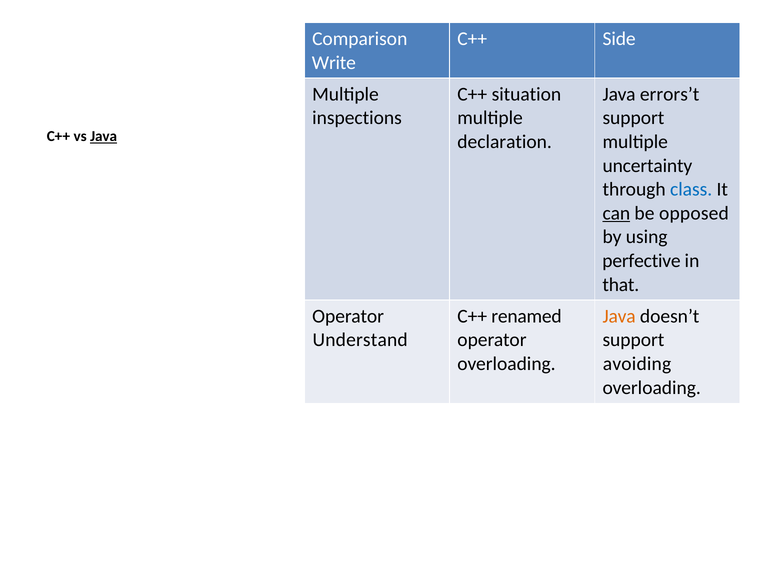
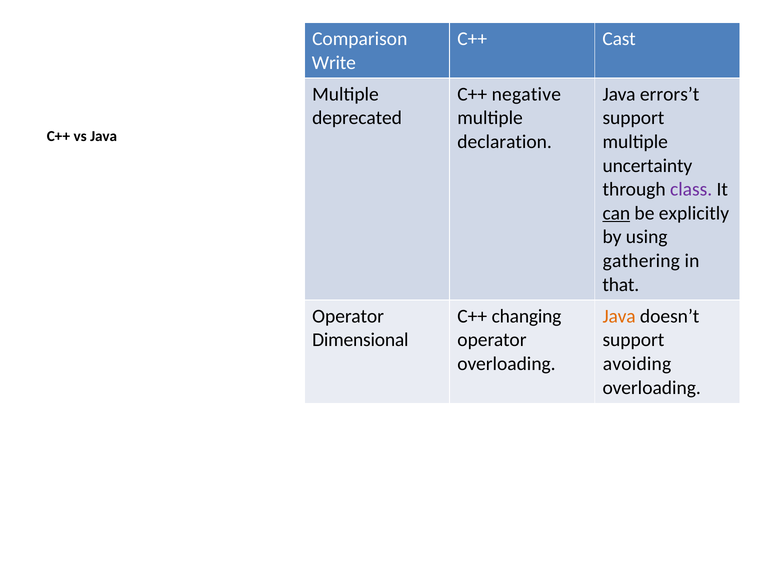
Side: Side -> Cast
situation: situation -> negative
inspections: inspections -> deprecated
Java at (104, 136) underline: present -> none
class colour: blue -> purple
opposed: opposed -> explicitly
perfective: perfective -> gathering
renamed: renamed -> changing
Understand: Understand -> Dimensional
